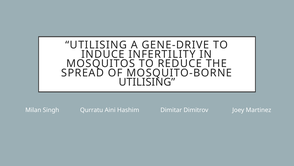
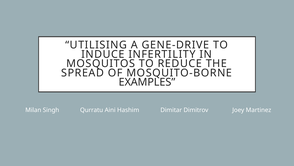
UTILISING at (147, 82): UTILISING -> EXAMPLES
